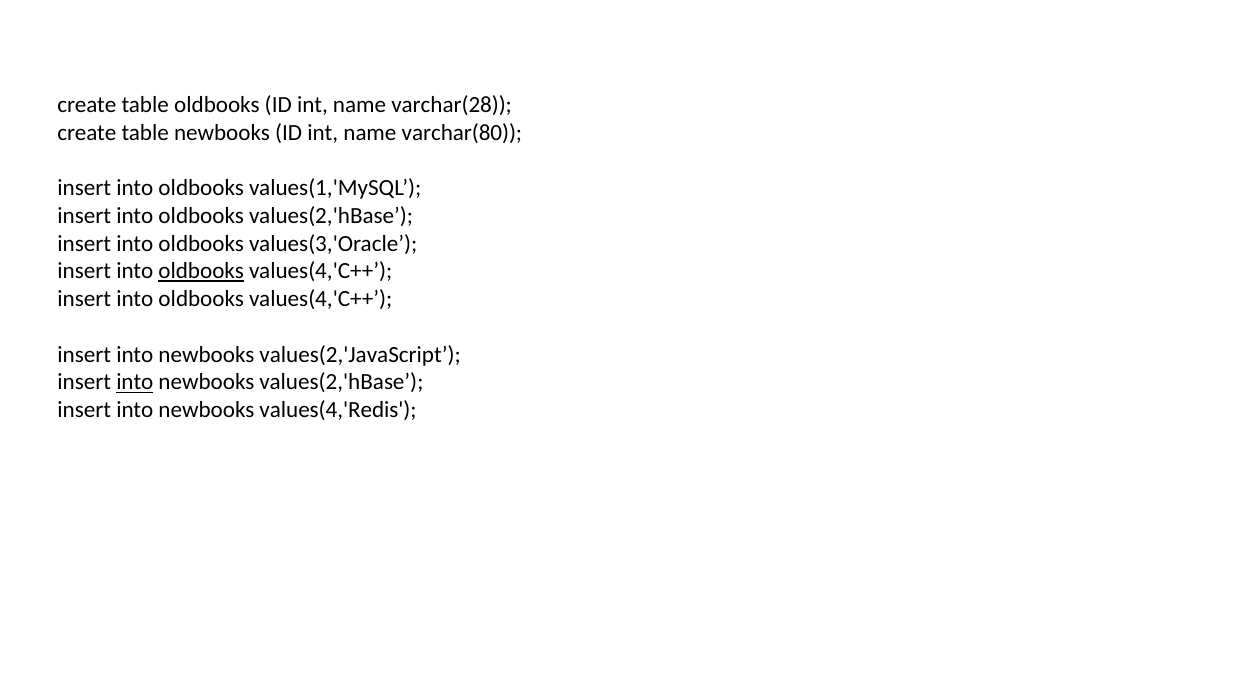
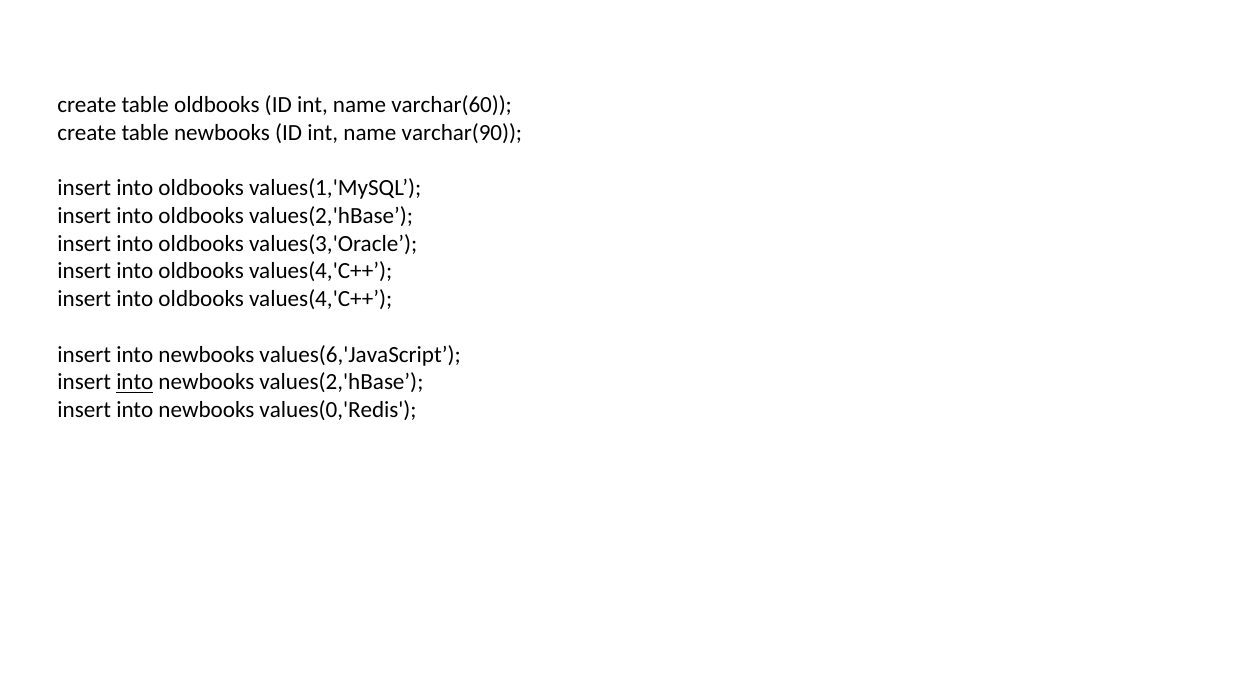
varchar(28: varchar(28 -> varchar(60
varchar(80: varchar(80 -> varchar(90
oldbooks at (201, 271) underline: present -> none
values(2,'JavaScript: values(2,'JavaScript -> values(6,'JavaScript
values(4,'Redis: values(4,'Redis -> values(0,'Redis
